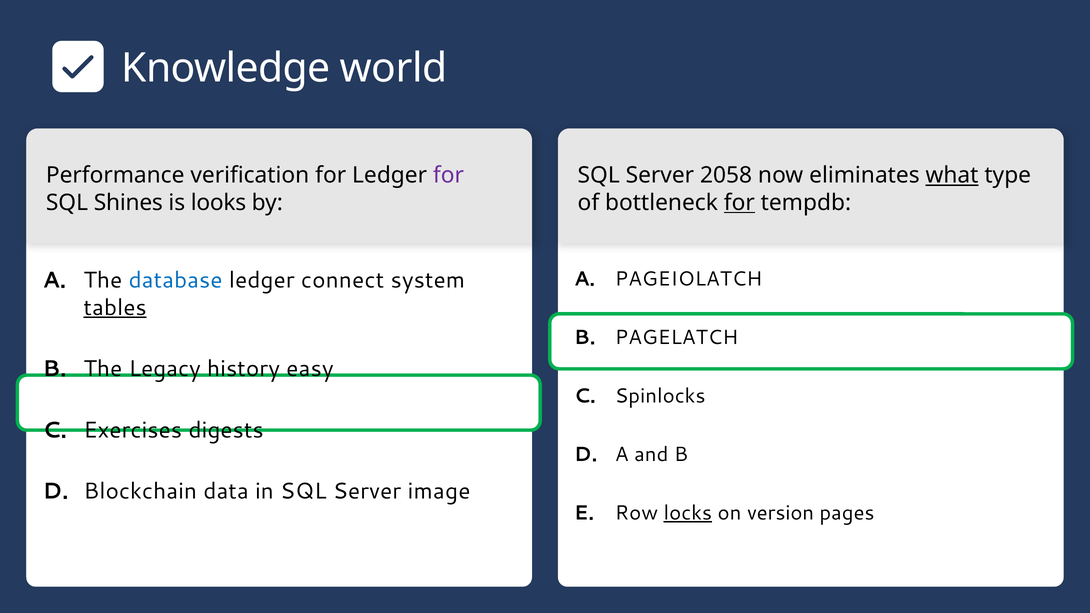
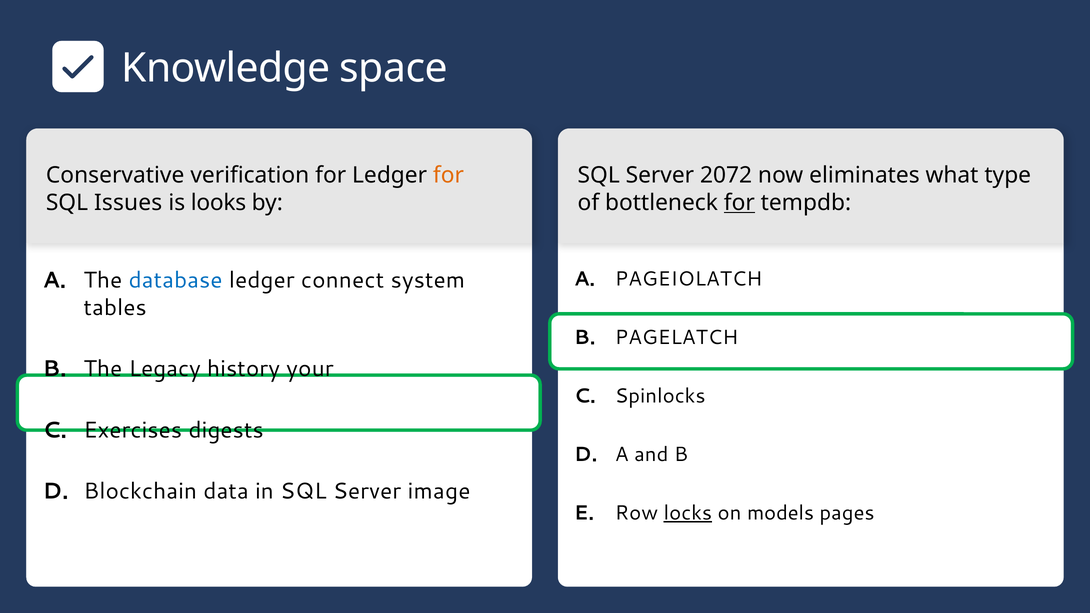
world: world -> space
Performance: Performance -> Conservative
for at (448, 175) colour: purple -> orange
2058: 2058 -> 2072
what underline: present -> none
Shines: Shines -> Issues
tables underline: present -> none
easy: easy -> your
version: version -> models
